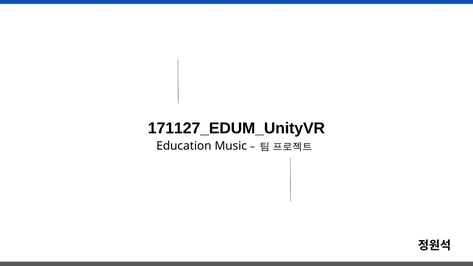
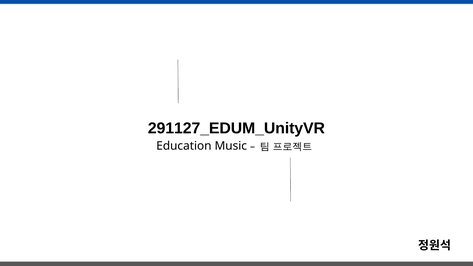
171127_EDUM_UnityVR: 171127_EDUM_UnityVR -> 291127_EDUM_UnityVR
